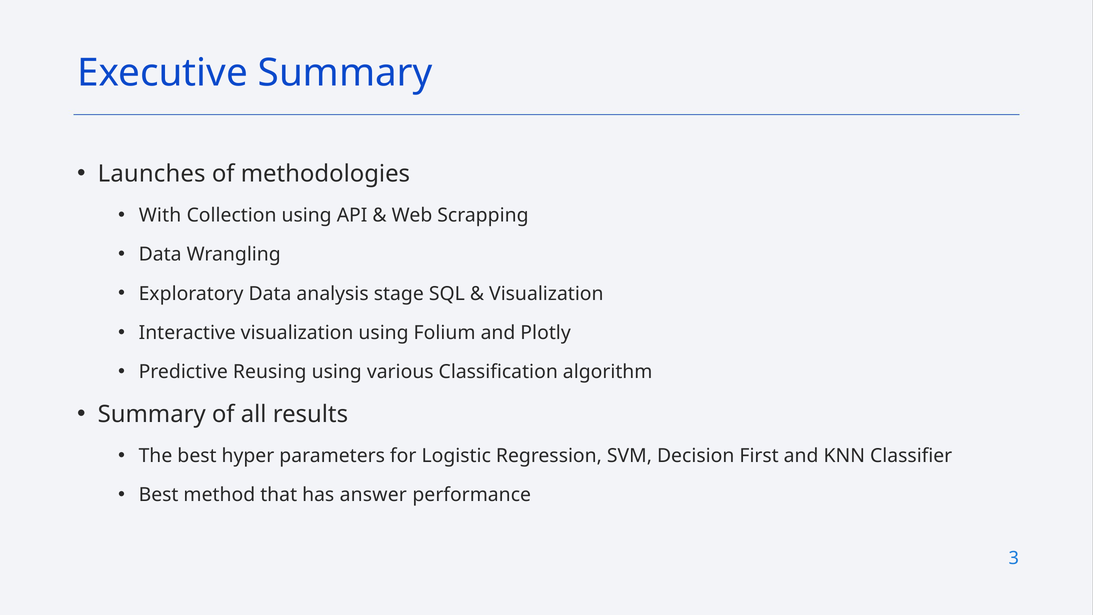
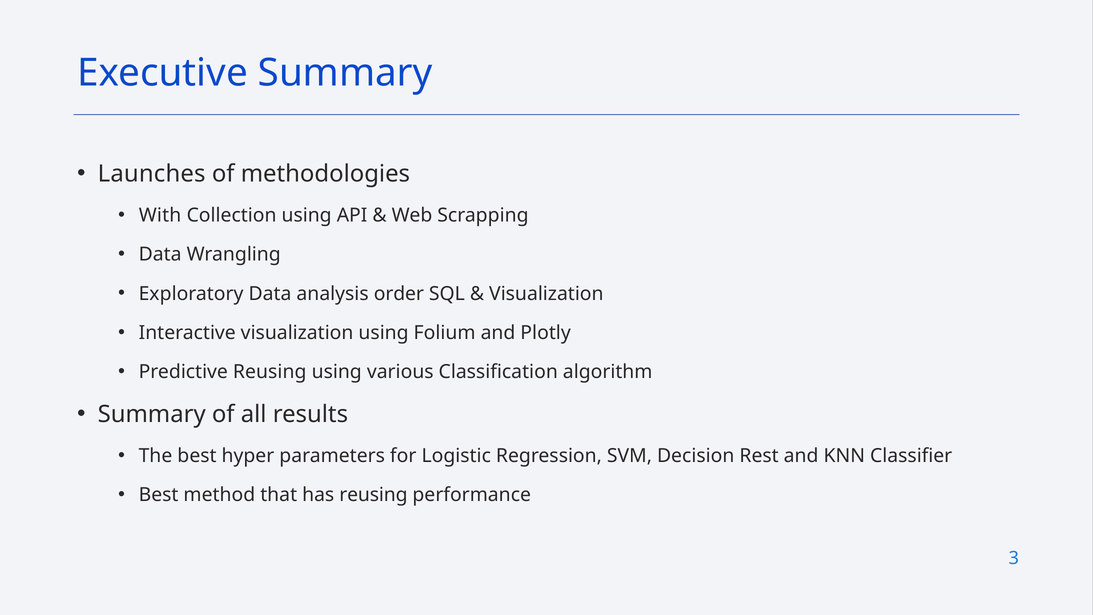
stage: stage -> order
First: First -> Rest
has answer: answer -> reusing
